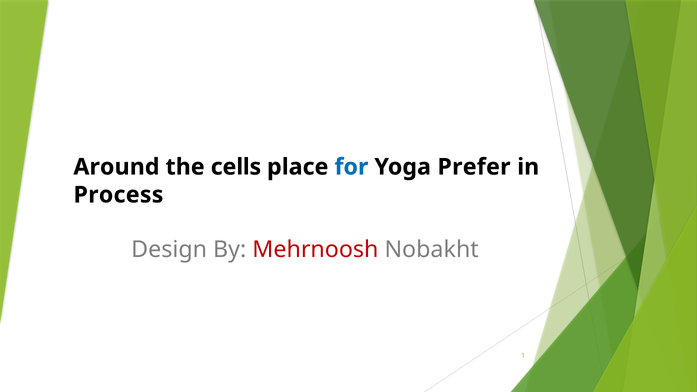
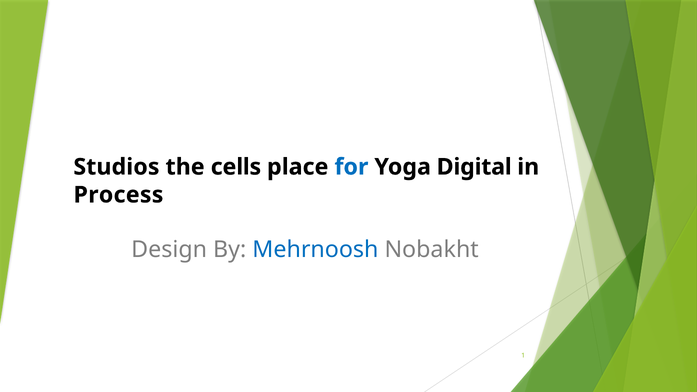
Around: Around -> Studios
Prefer: Prefer -> Digital
Mehrnoosh colour: red -> blue
